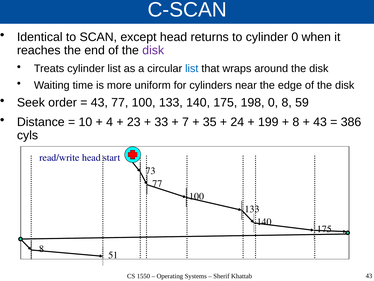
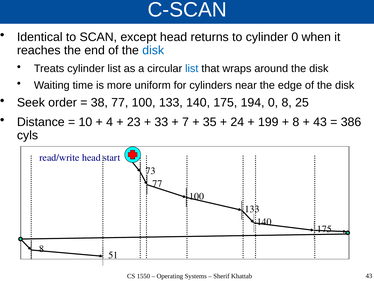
disk at (153, 50) colour: purple -> blue
43 at (99, 102): 43 -> 38
198: 198 -> 194
59: 59 -> 25
